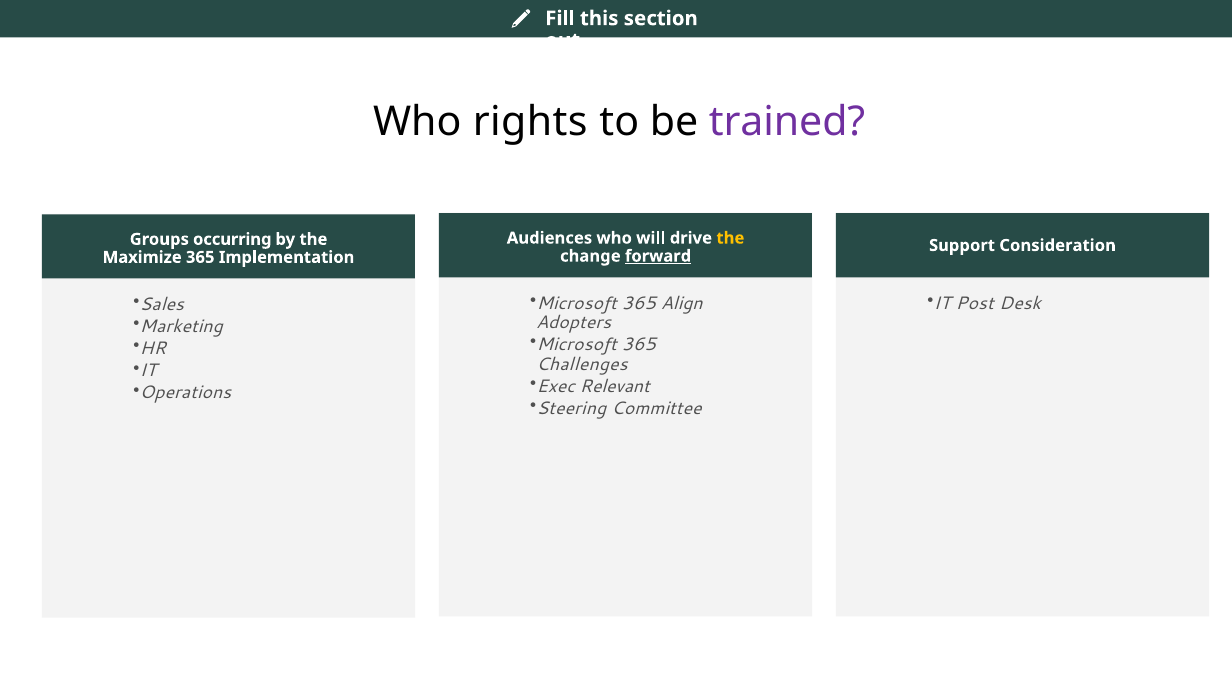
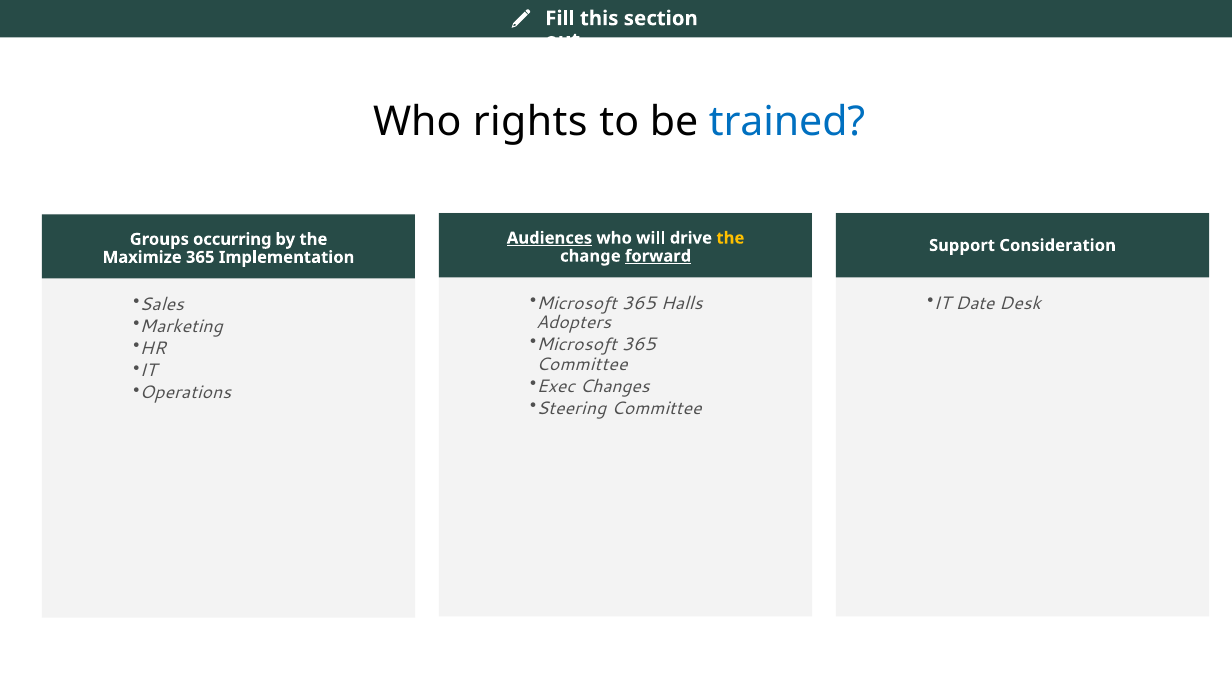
trained colour: purple -> blue
Audiences underline: none -> present
Align: Align -> Halls
Post: Post -> Date
Challenges at (582, 364): Challenges -> Committee
Relevant: Relevant -> Changes
